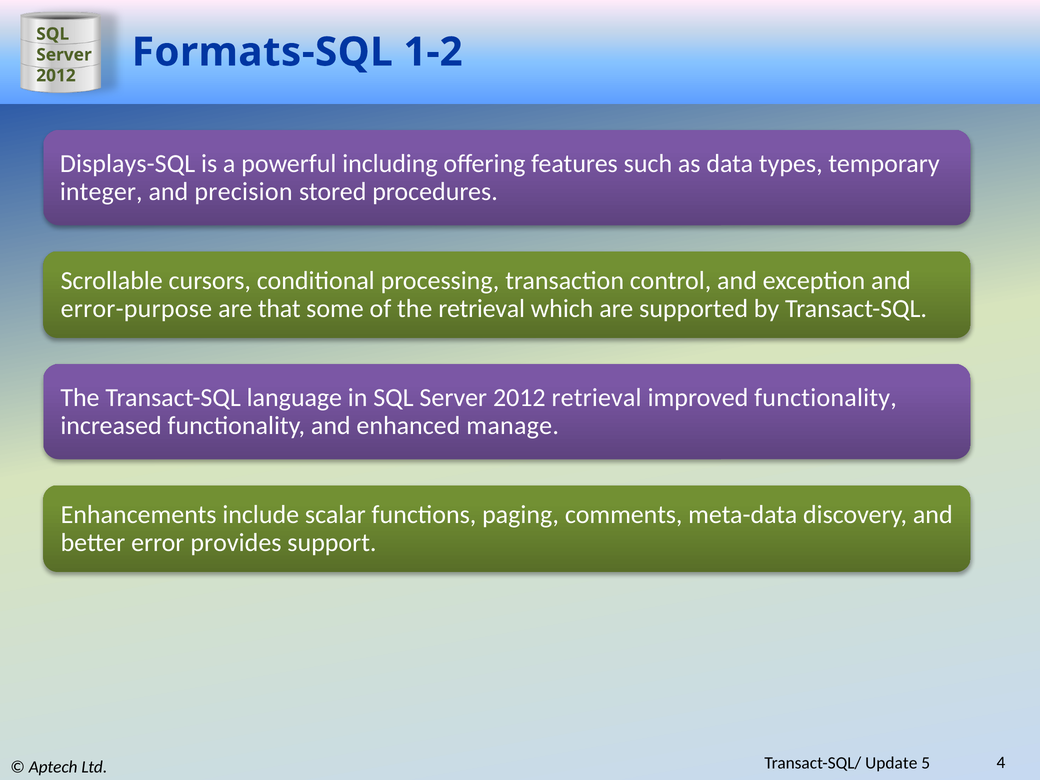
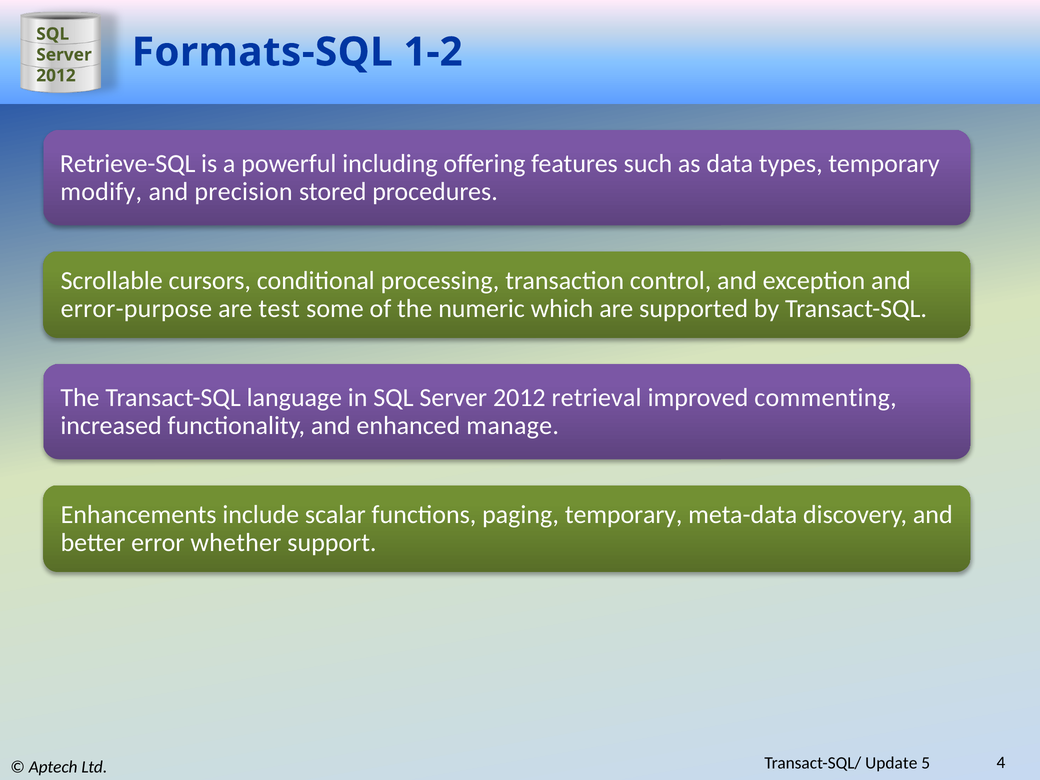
Displays-SQL: Displays-SQL -> Retrieve-SQL
integer: integer -> modify
that: that -> test
the retrieval: retrieval -> numeric
improved functionality: functionality -> commenting
paging comments: comments -> temporary
provides: provides -> whether
